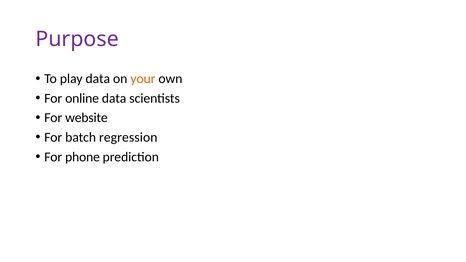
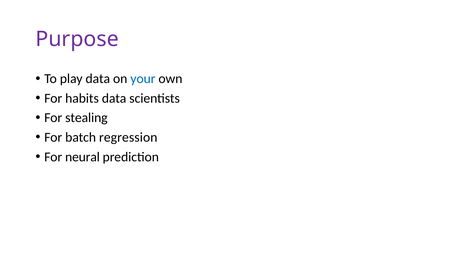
your colour: orange -> blue
online: online -> habits
website: website -> stealing
phone: phone -> neural
